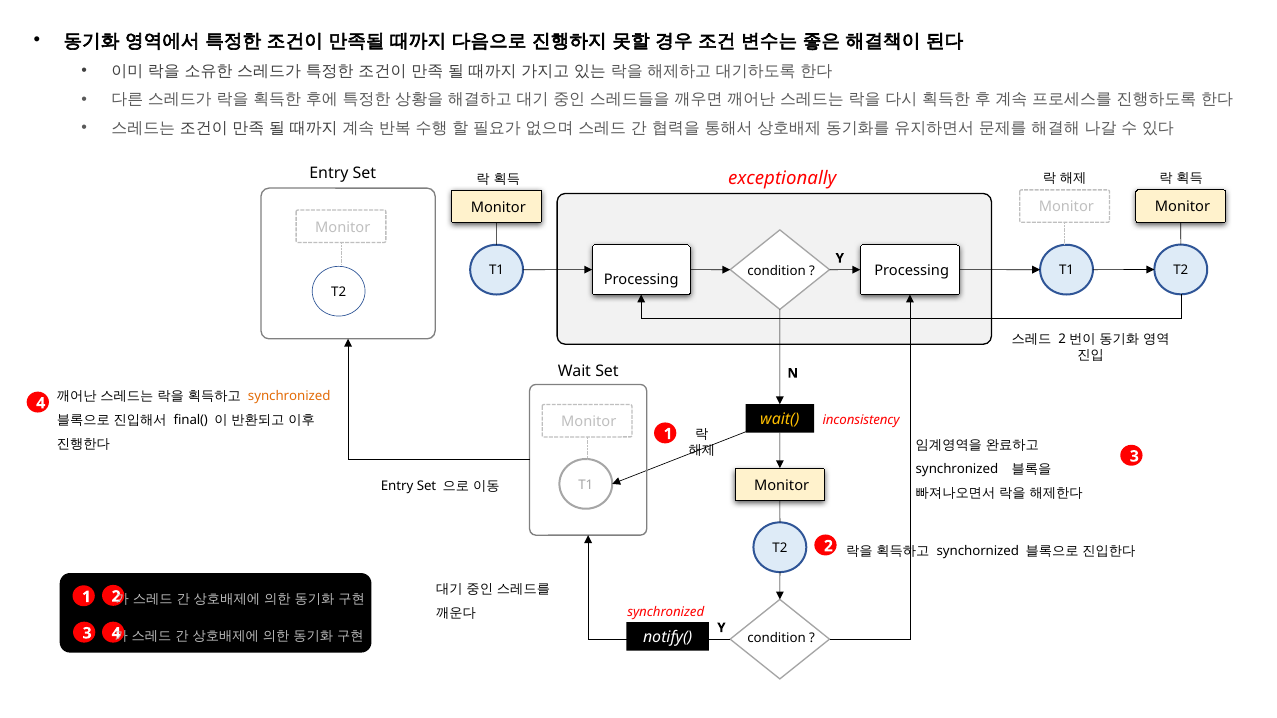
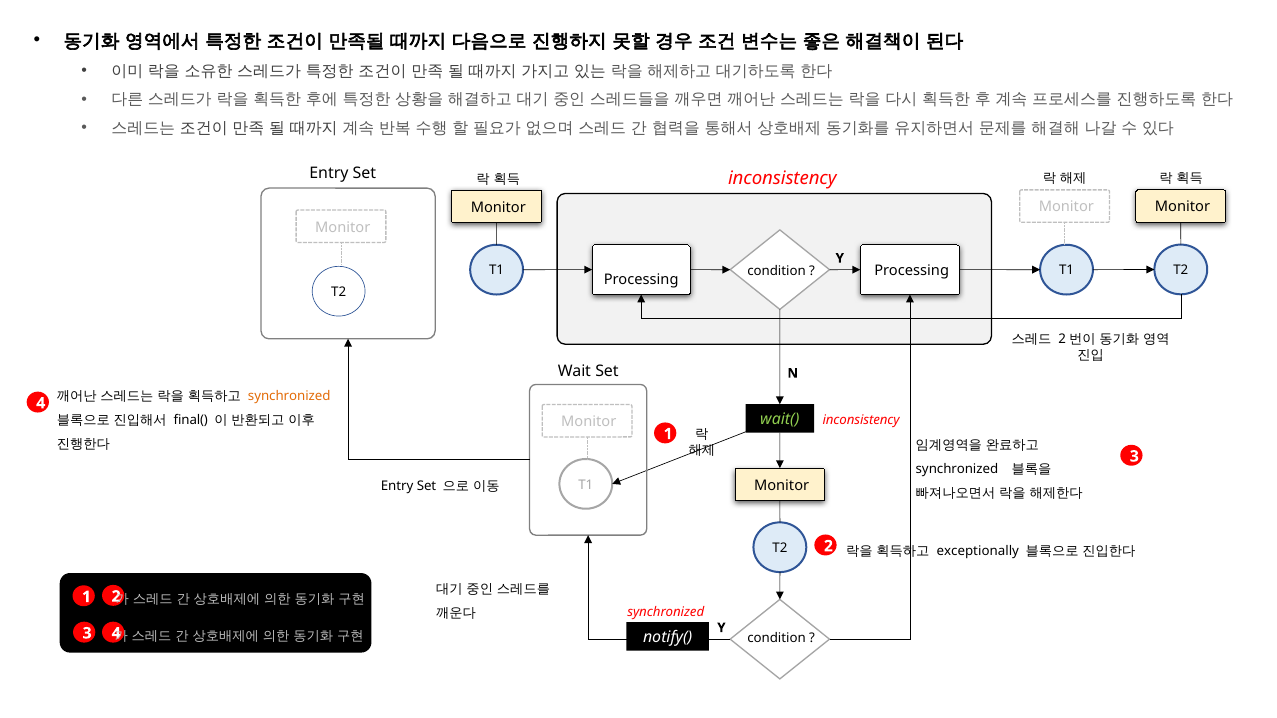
exceptionally at (782, 178): exceptionally -> inconsistency
wait( colour: yellow -> light green
synchornized: synchornized -> exceptionally
